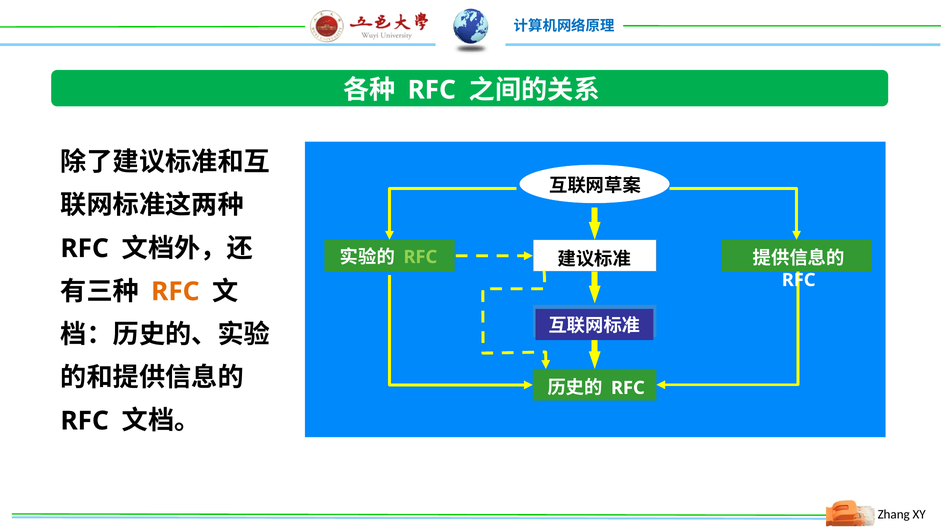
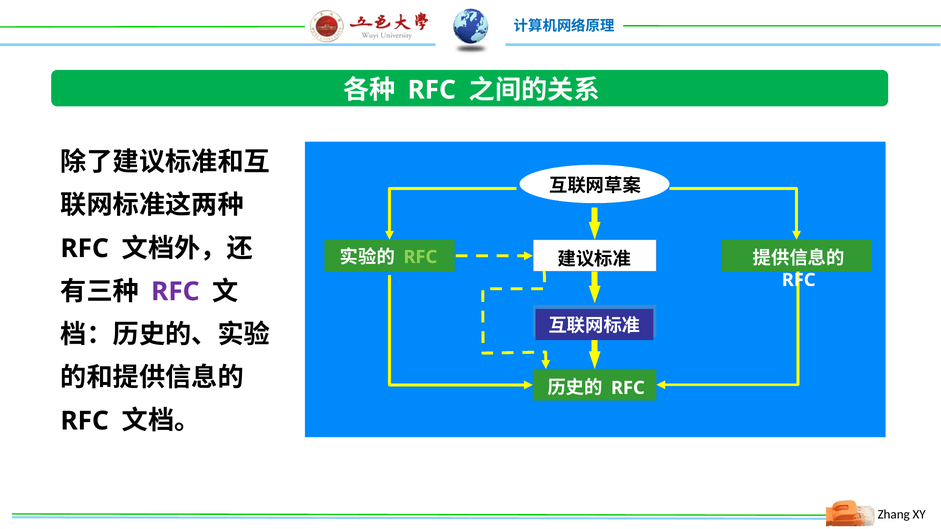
RFC at (175, 292) colour: orange -> purple
